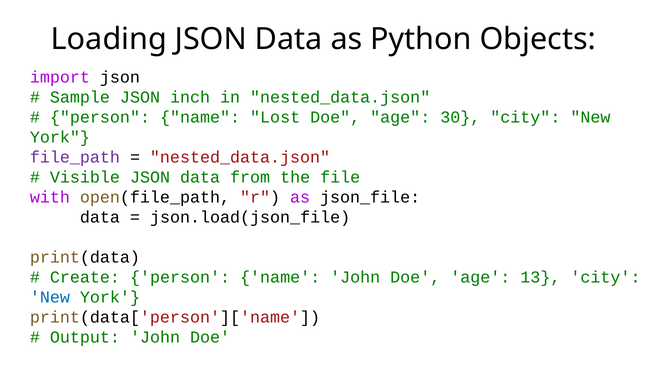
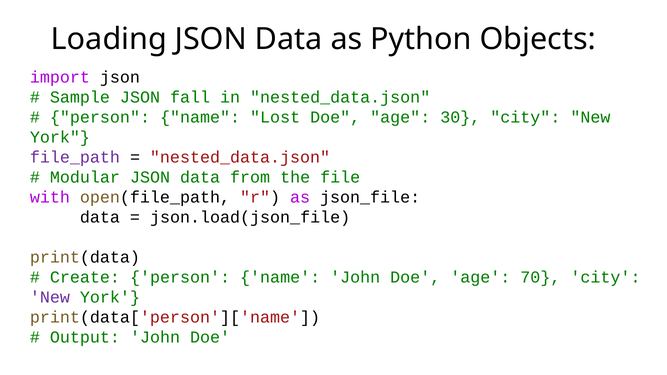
inch: inch -> fall
Visible: Visible -> Modular
13: 13 -> 70
New at (50, 298) colour: blue -> purple
